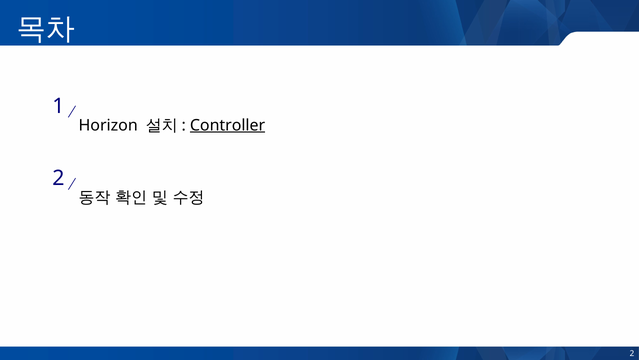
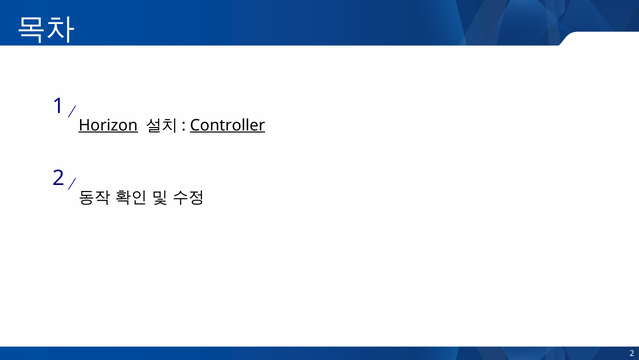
Horizon underline: none -> present
